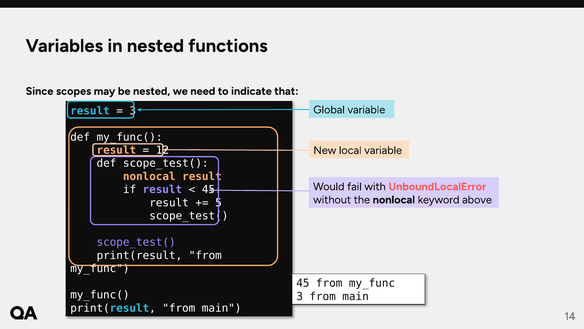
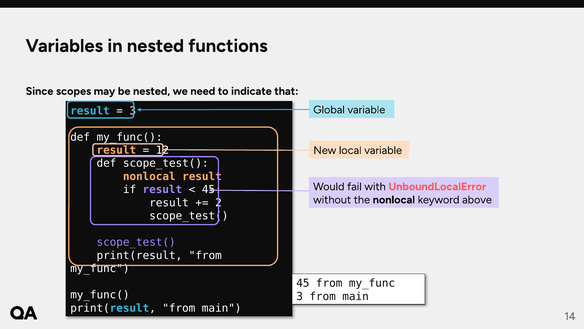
5: 5 -> 2
